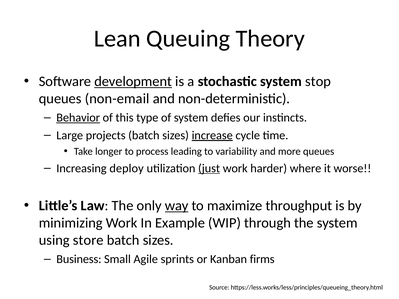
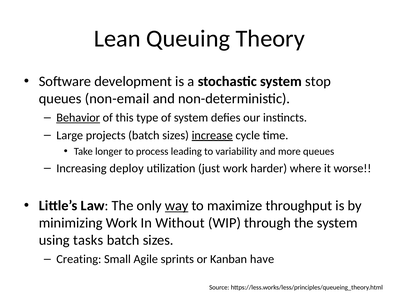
development underline: present -> none
just underline: present -> none
Example: Example -> Without
store: store -> tasks
Business: Business -> Creating
firms: firms -> have
